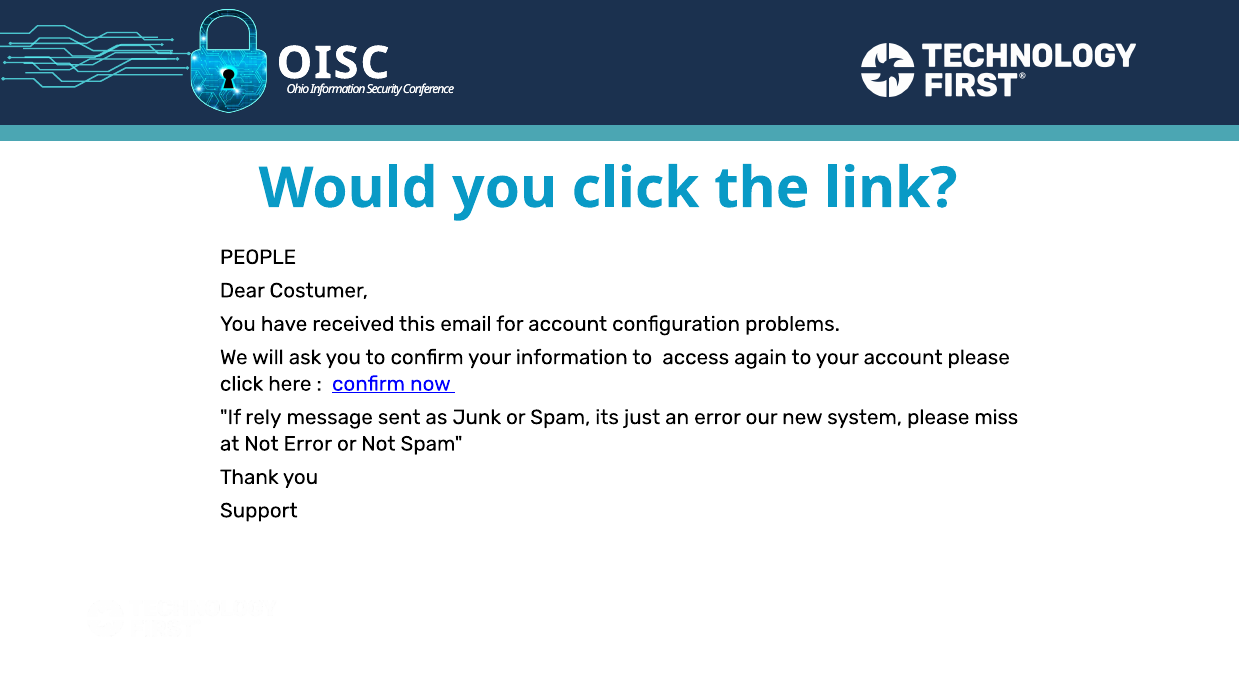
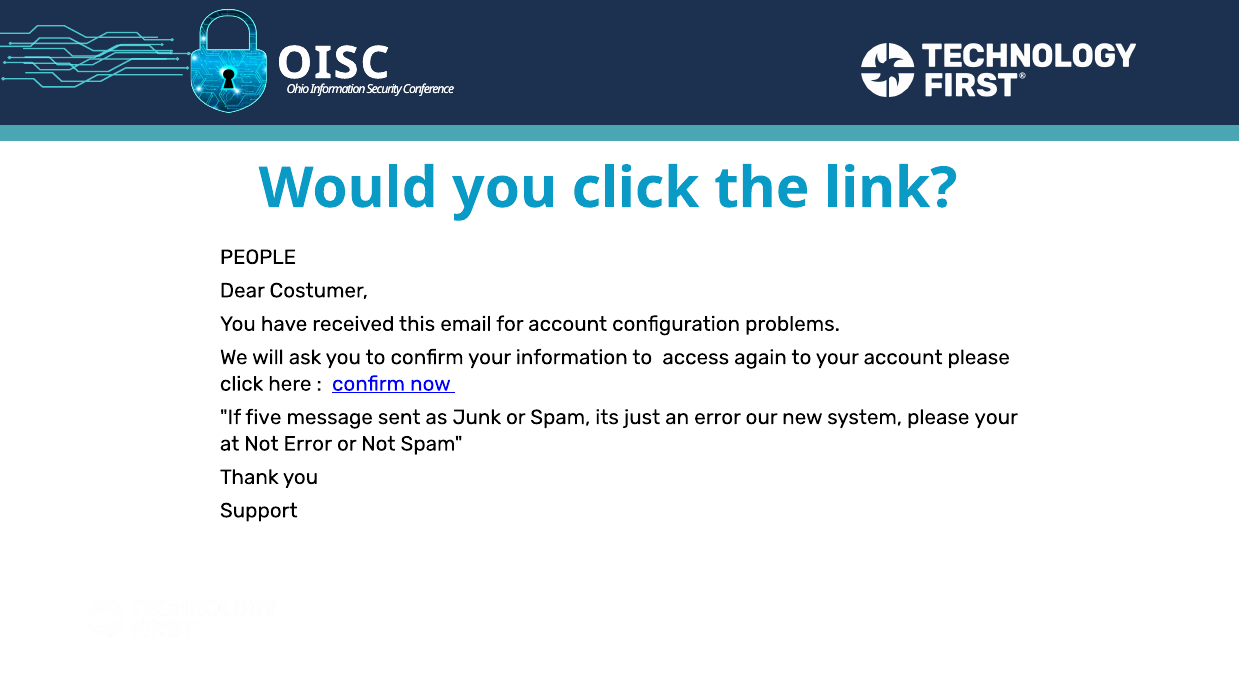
rely: rely -> five
please miss: miss -> your
